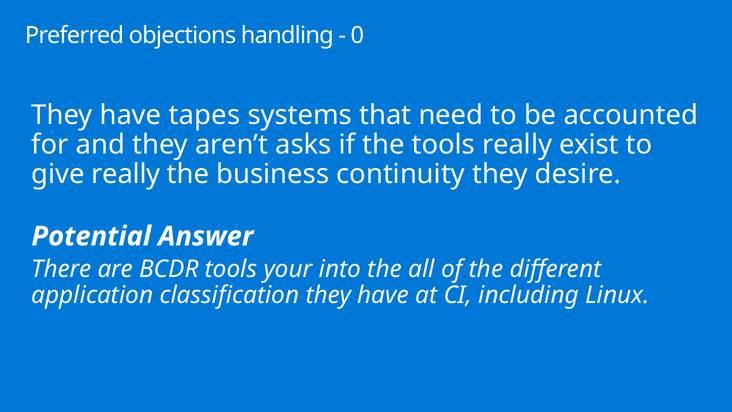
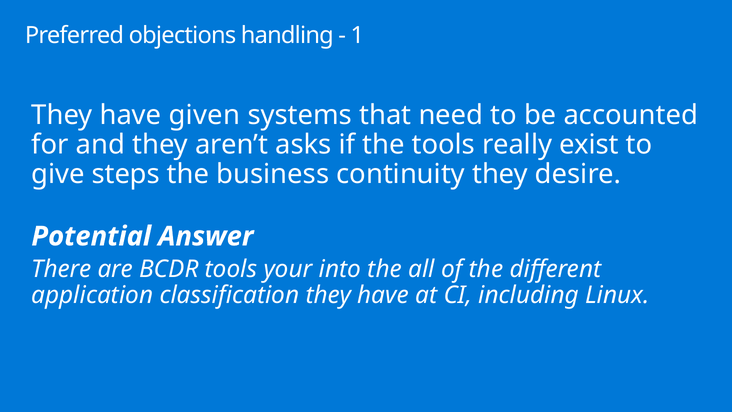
0: 0 -> 1
tapes: tapes -> given
give really: really -> steps
